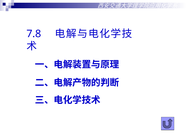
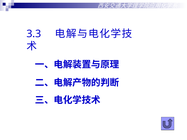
7.8: 7.8 -> 3.3
